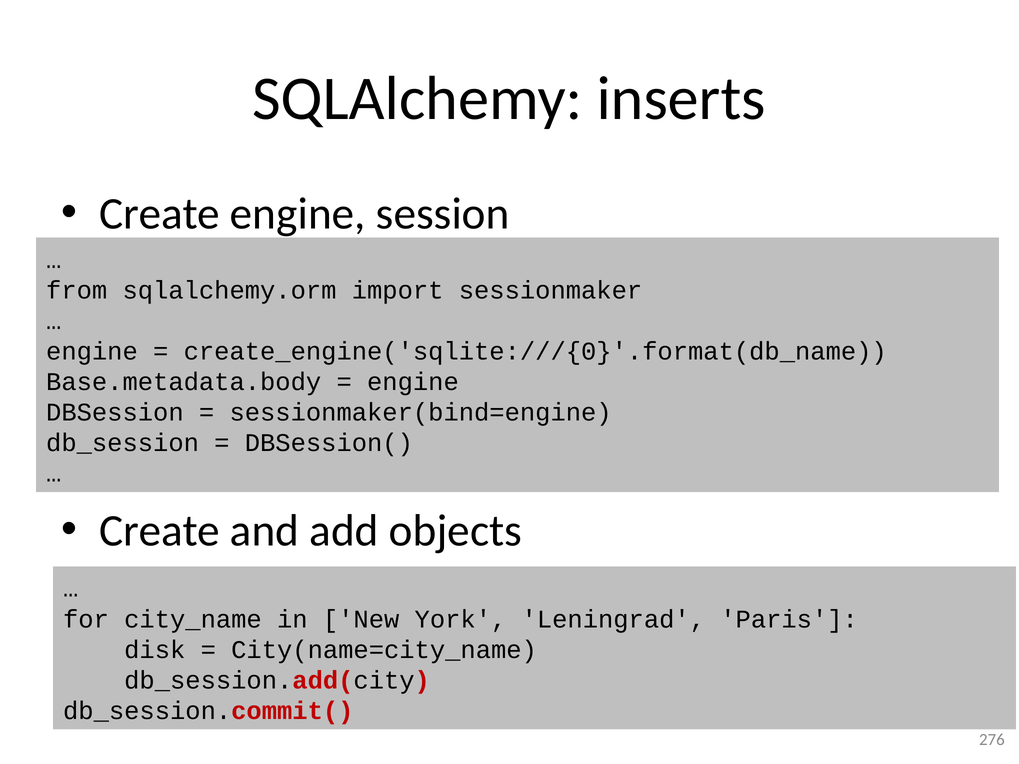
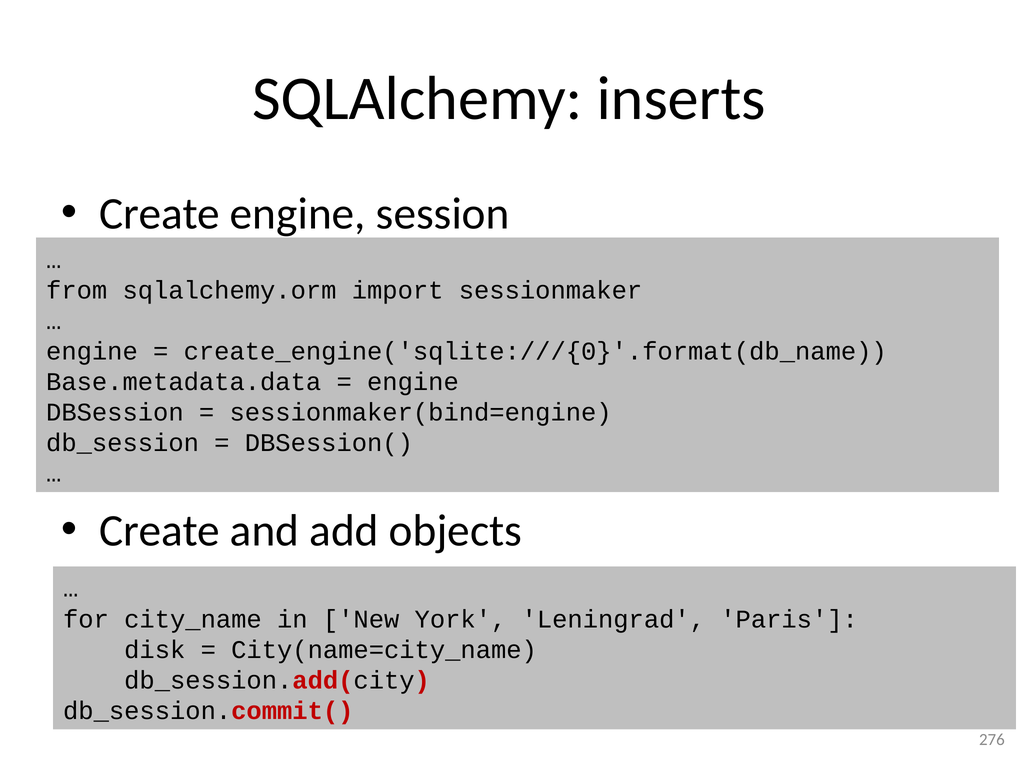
Base.metadata.body: Base.metadata.body -> Base.metadata.data
